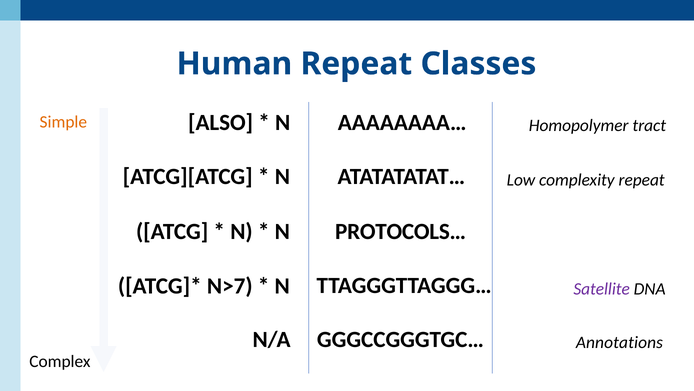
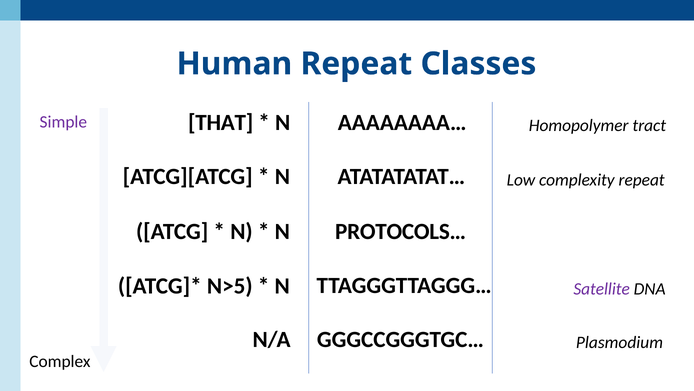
ALSO: ALSO -> THAT
Simple colour: orange -> purple
N>7: N>7 -> N>5
Annotations: Annotations -> Plasmodium
